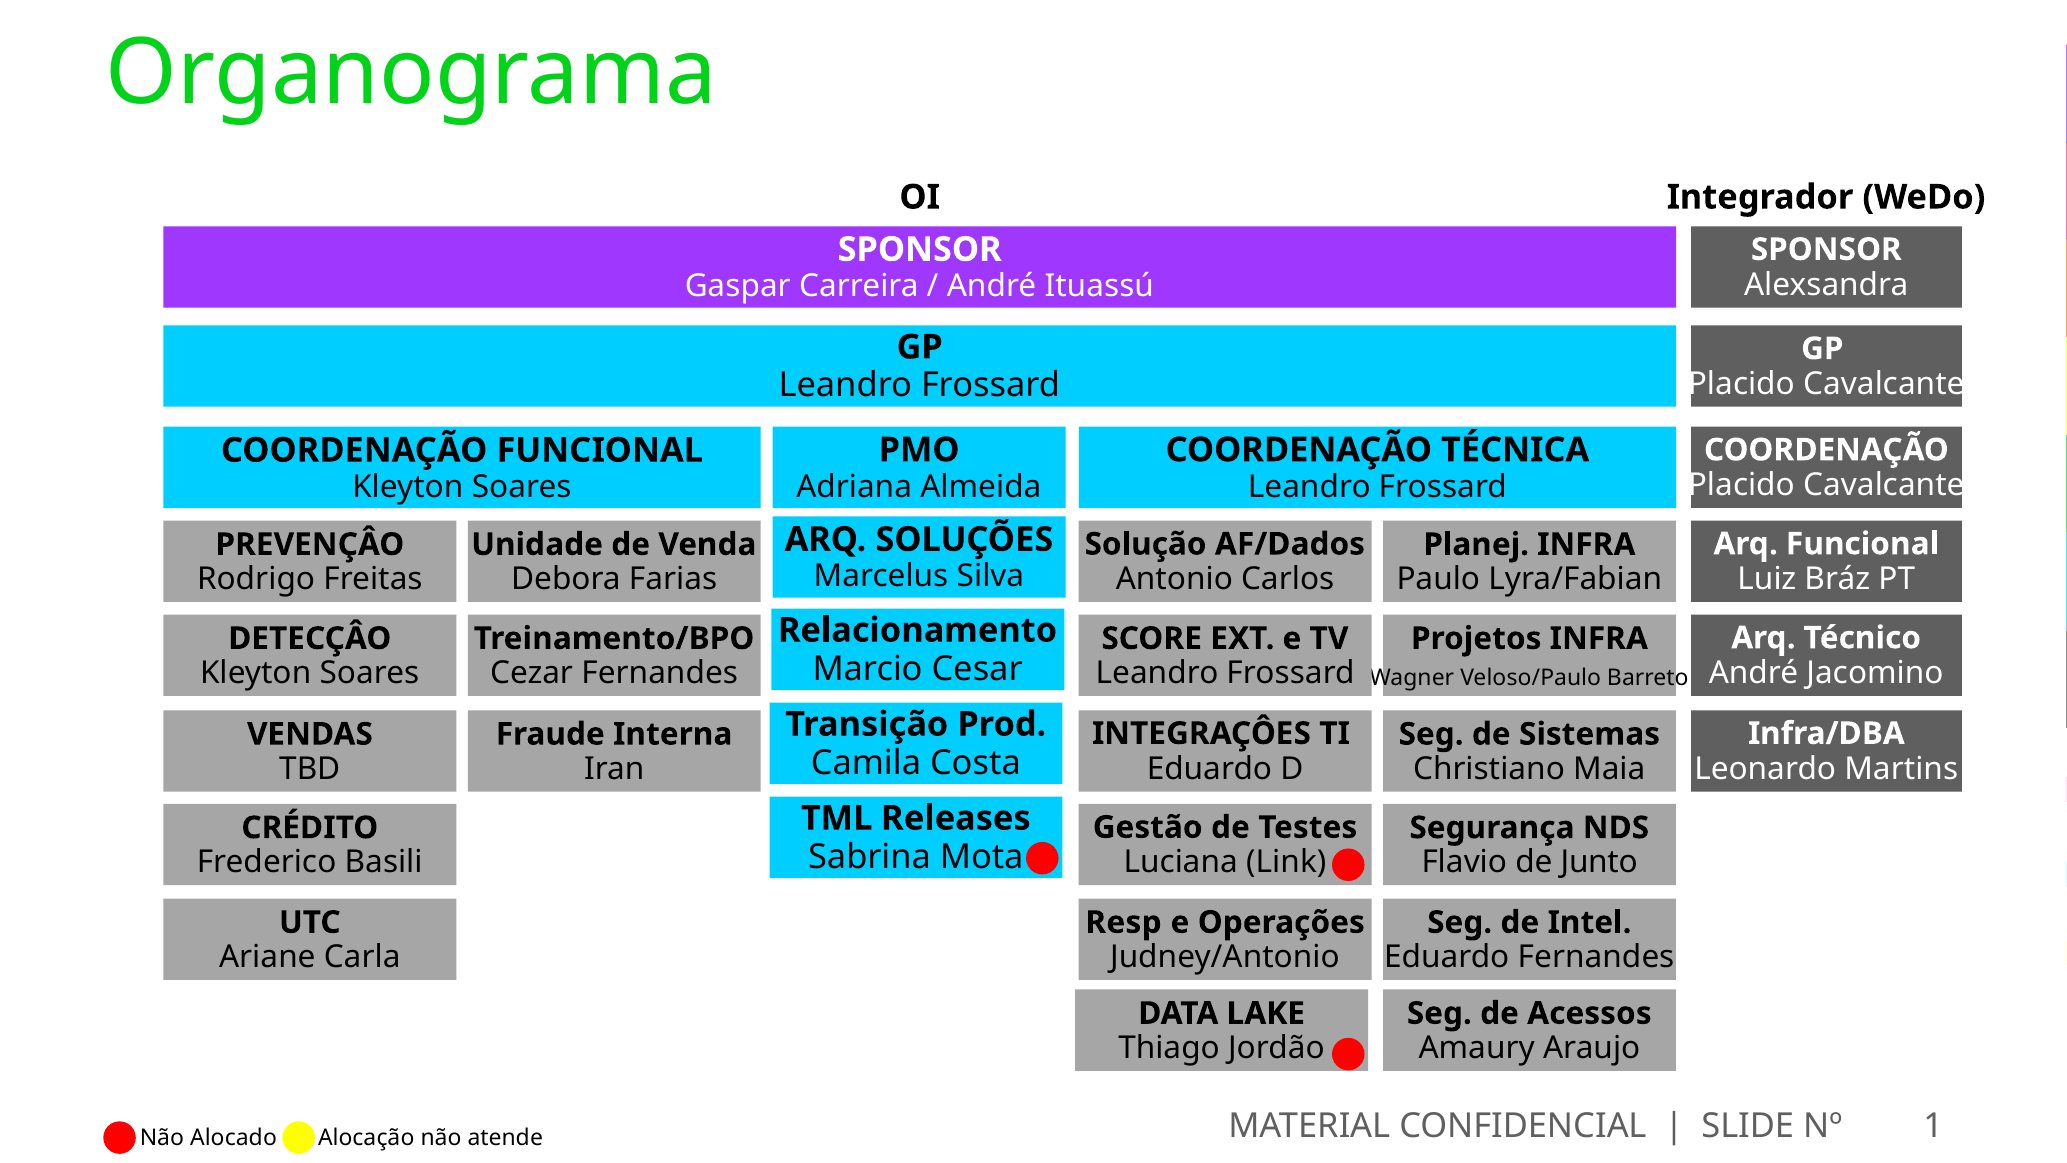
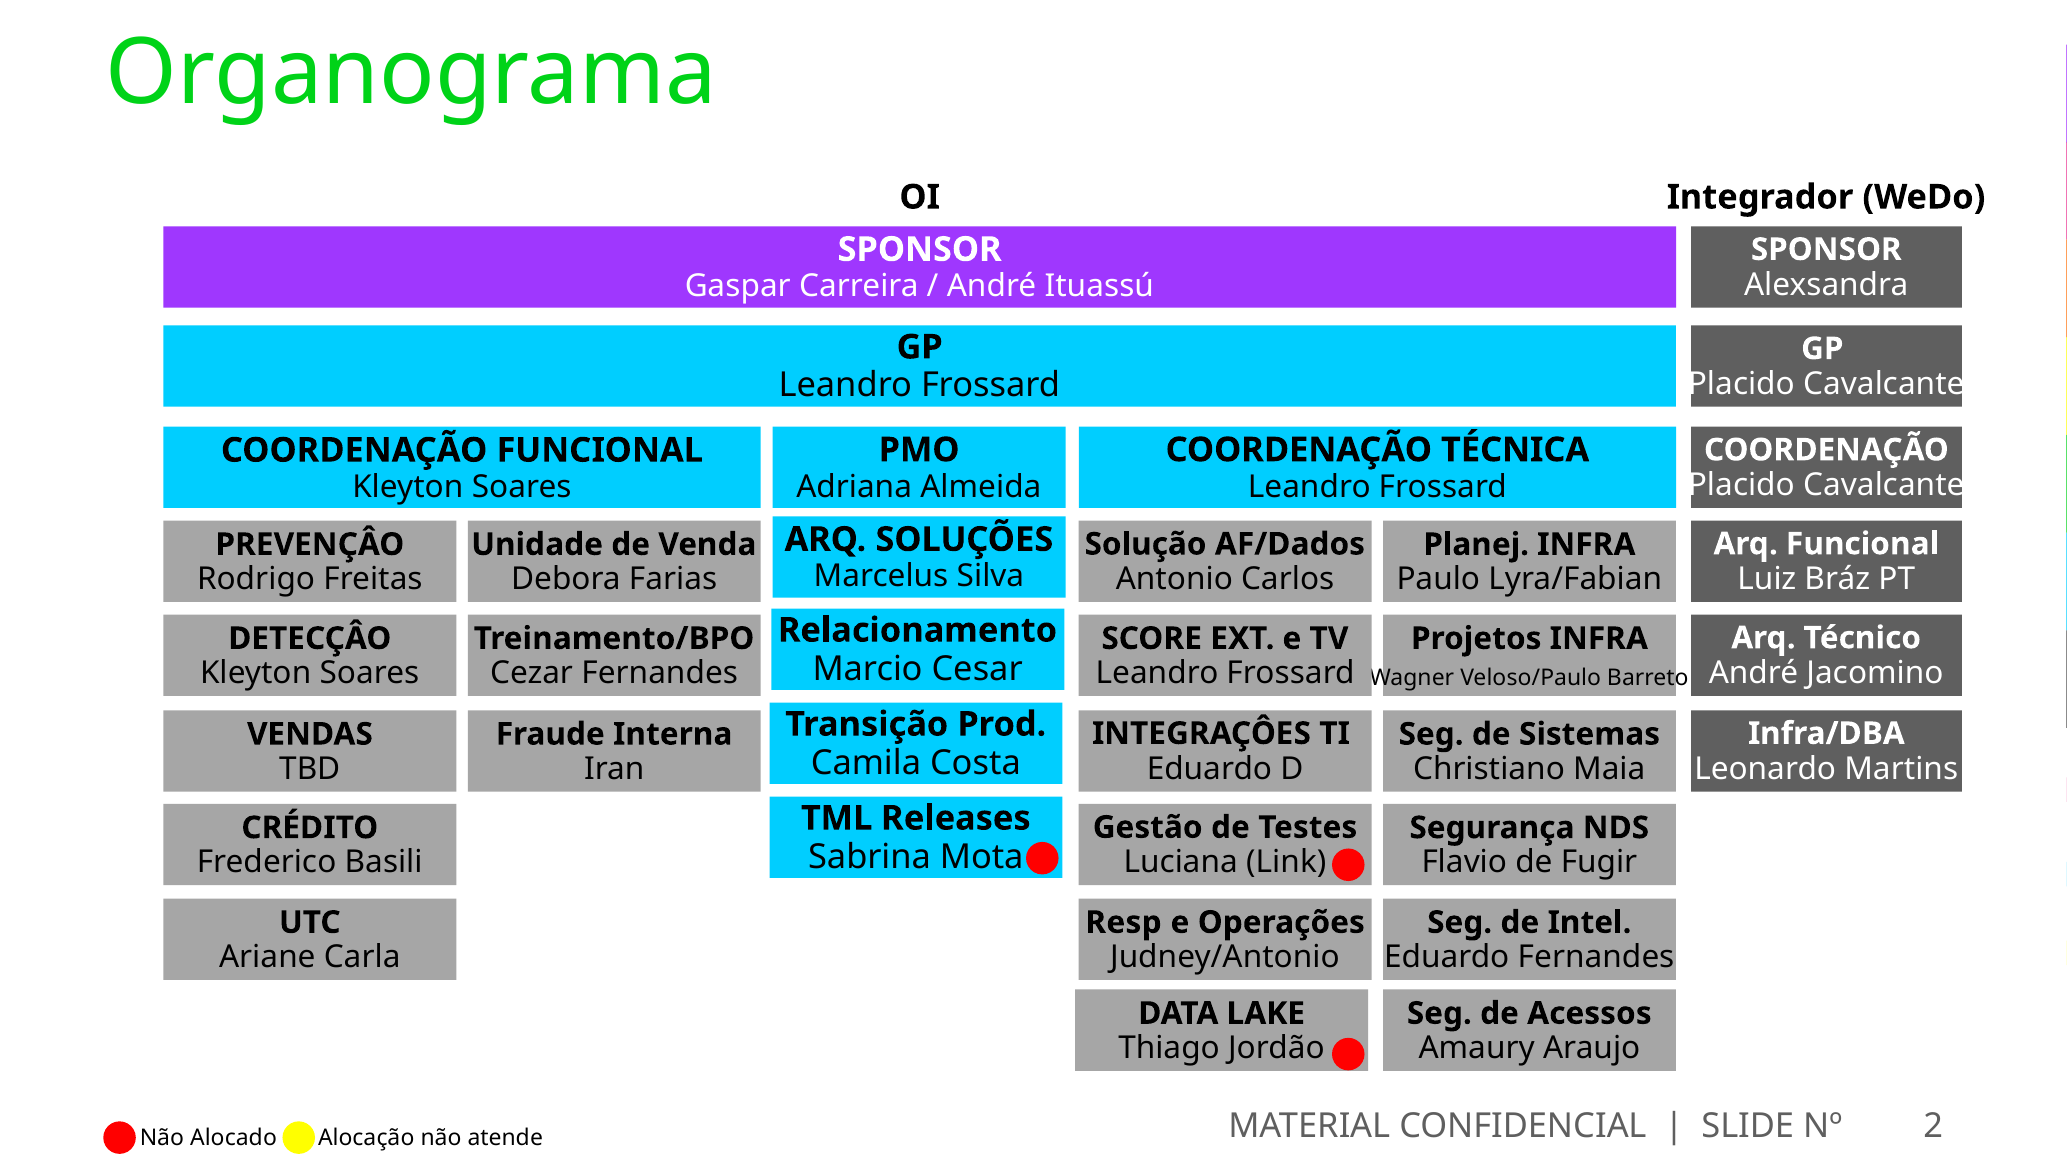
Junto: Junto -> Fugir
Nº 1: 1 -> 2
